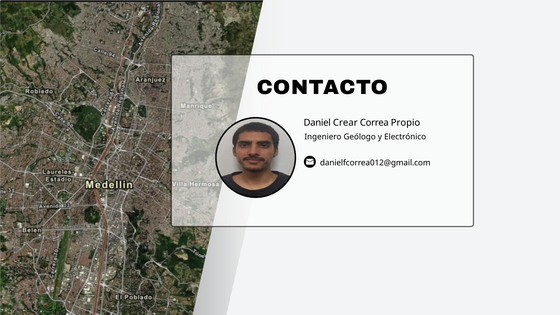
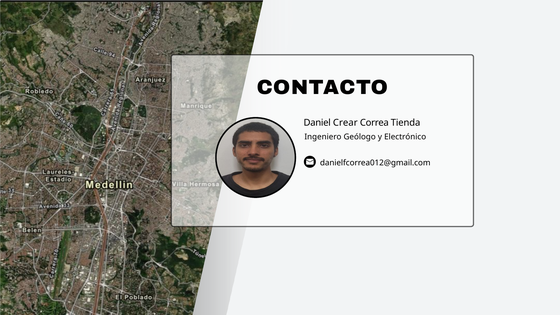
Propio: Propio -> Tienda
